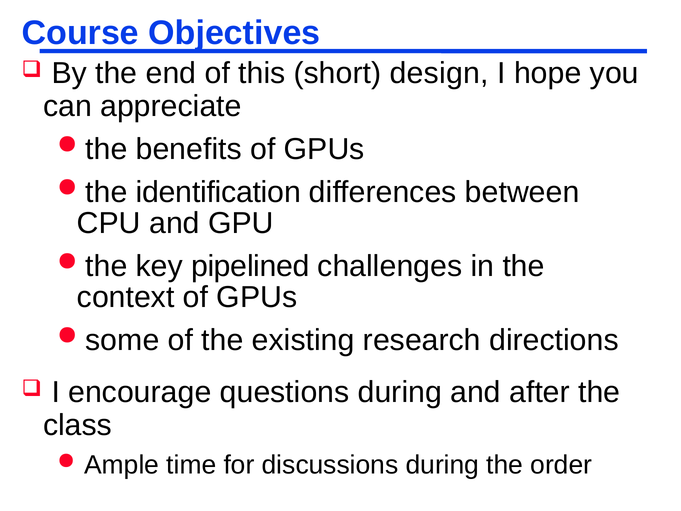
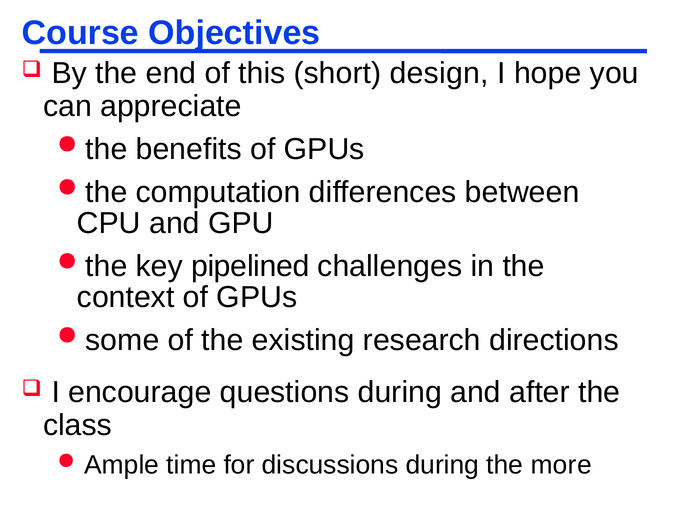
identification: identification -> computation
order: order -> more
